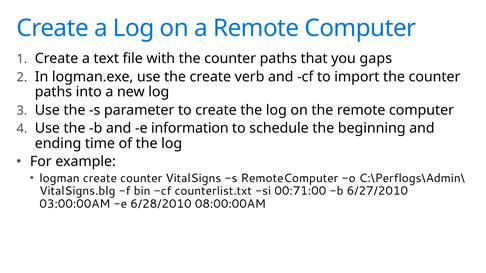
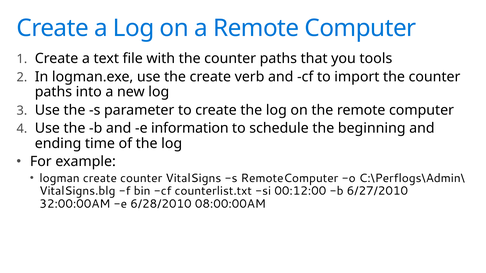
gaps: gaps -> tools
00:71:00: 00:71:00 -> 00:12:00
03:00:00AM: 03:00:00AM -> 32:00:00AM
